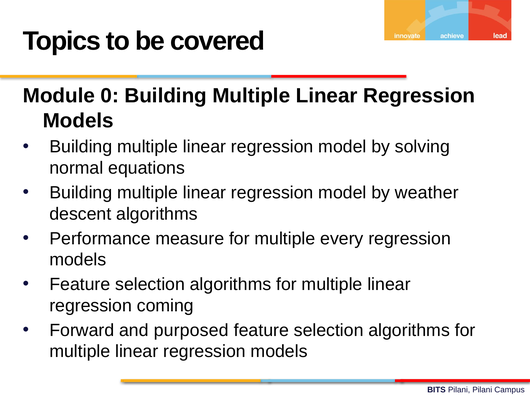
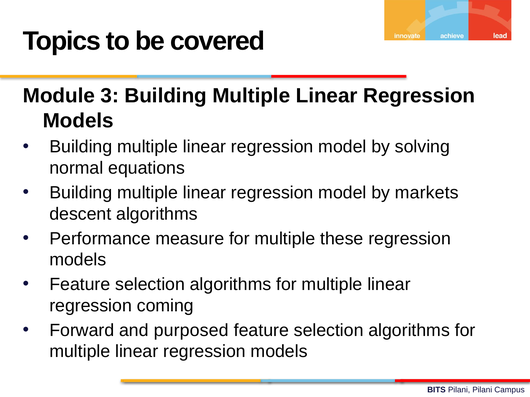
0: 0 -> 3
weather: weather -> markets
every: every -> these
